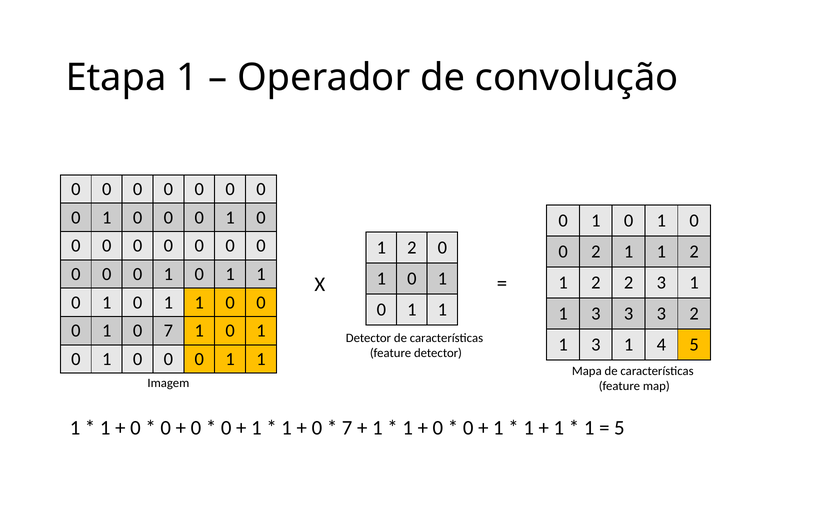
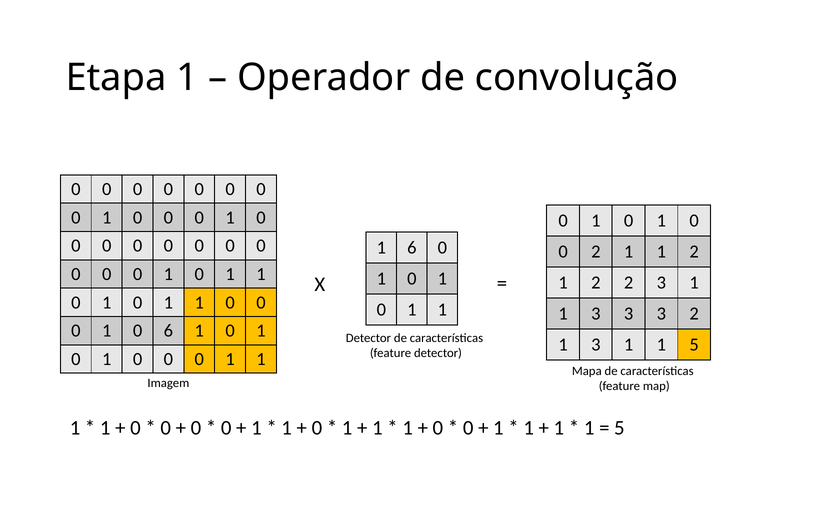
2 at (412, 248): 2 -> 6
0 7: 7 -> 6
1 3 1 4: 4 -> 1
7 at (347, 428): 7 -> 1
